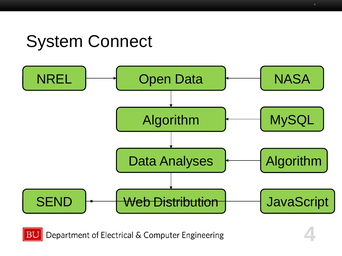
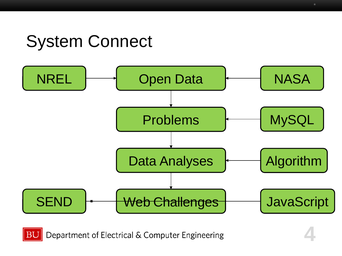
Algorithm at (171, 120): Algorithm -> Problems
Distribution: Distribution -> Challenges
